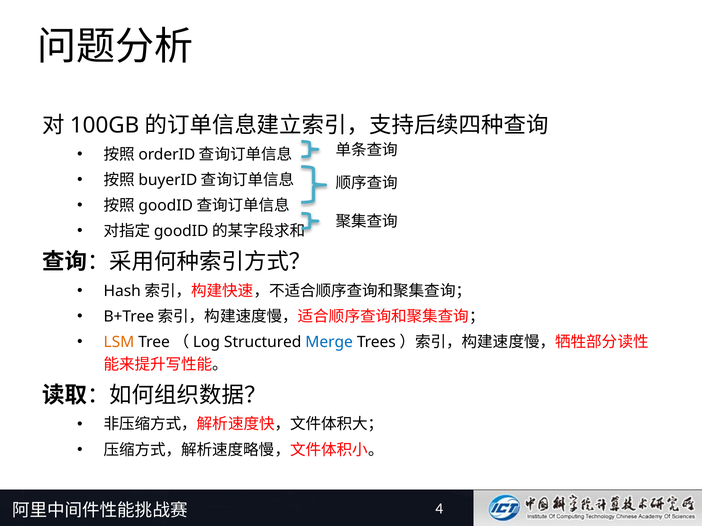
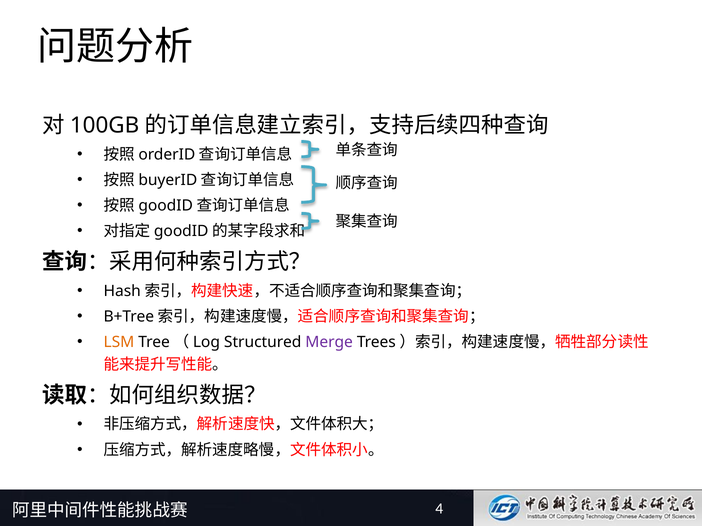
Merge colour: blue -> purple
